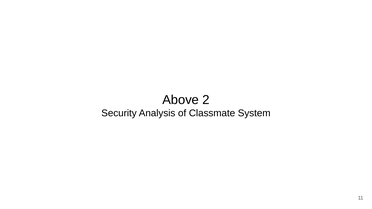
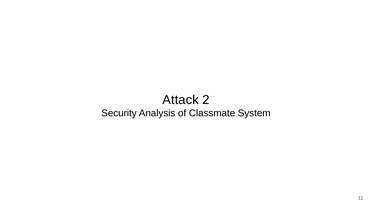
Above: Above -> Attack
